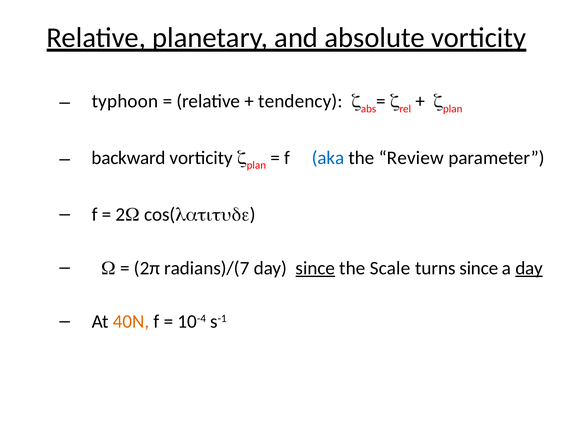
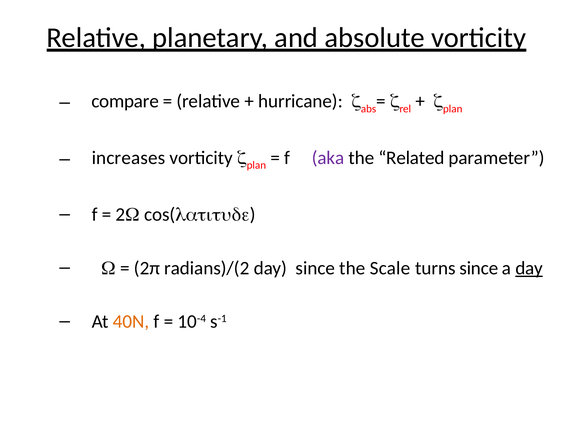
typhoon: typhoon -> compare
tendency: tendency -> hurricane
backward: backward -> increases
aka colour: blue -> purple
Review: Review -> Related
radians)/(7: radians)/(7 -> radians)/(2
since at (315, 268) underline: present -> none
